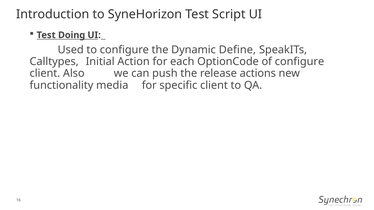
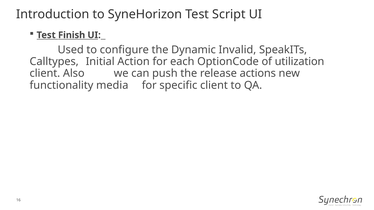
Doing: Doing -> Finish
Define: Define -> Invalid
of configure: configure -> utilization
